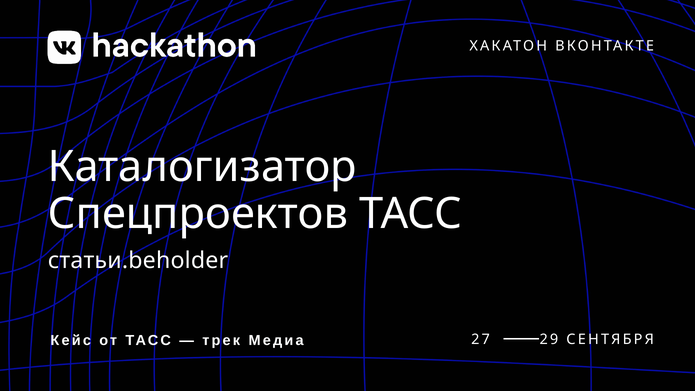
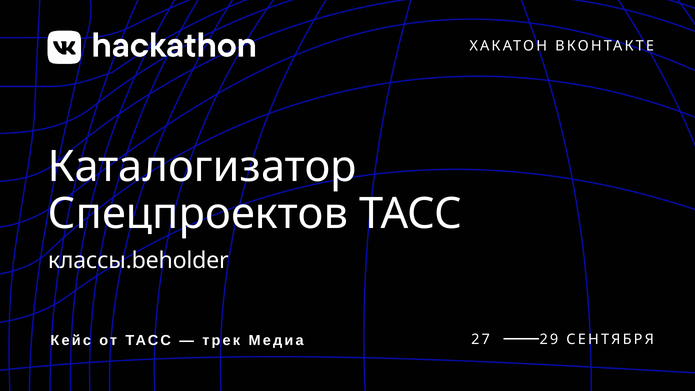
статьи.beholder: статьи.beholder -> классы.beholder
